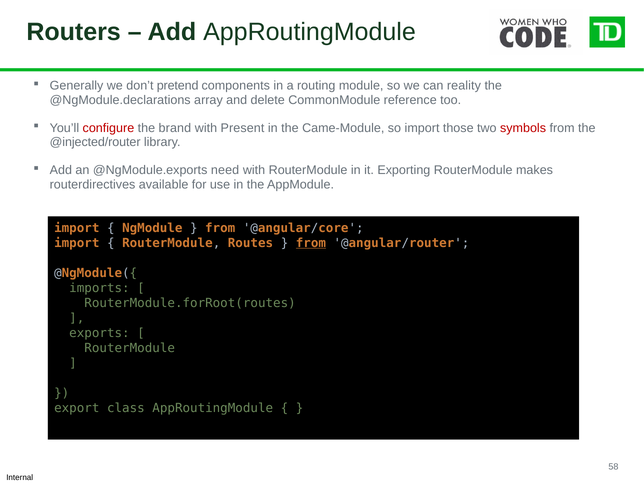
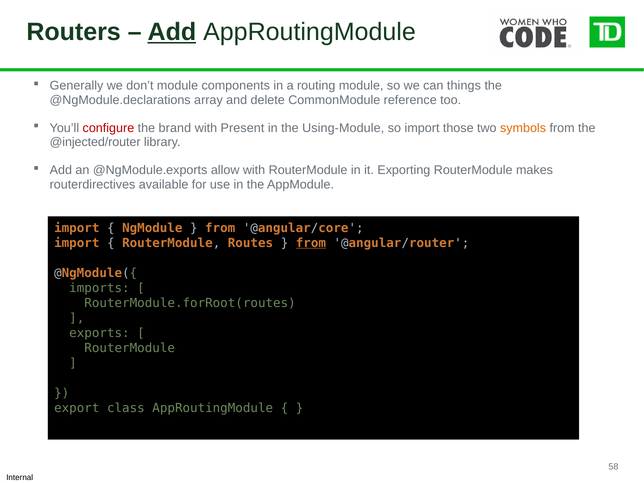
Add at (172, 32) underline: none -> present
don’t pretend: pretend -> module
reality: reality -> things
Came-Module: Came-Module -> Using-Module
symbols colour: red -> orange
need: need -> allow
